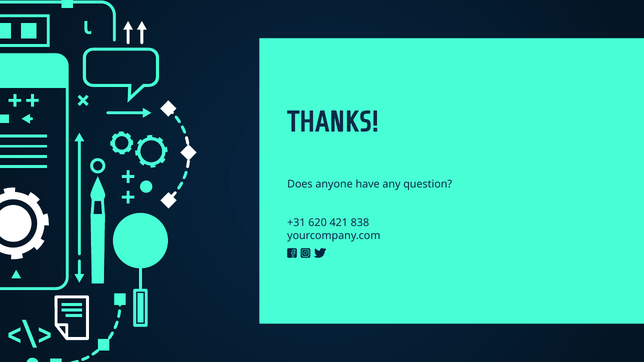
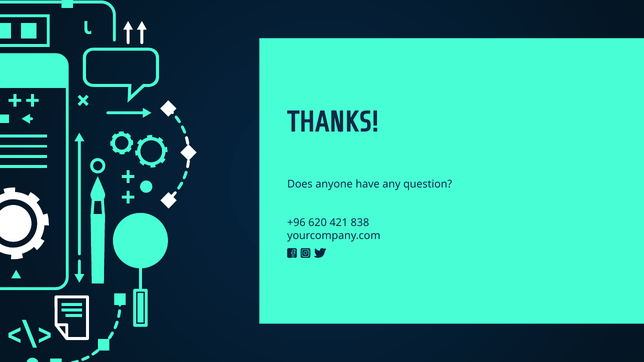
+31: +31 -> +96
